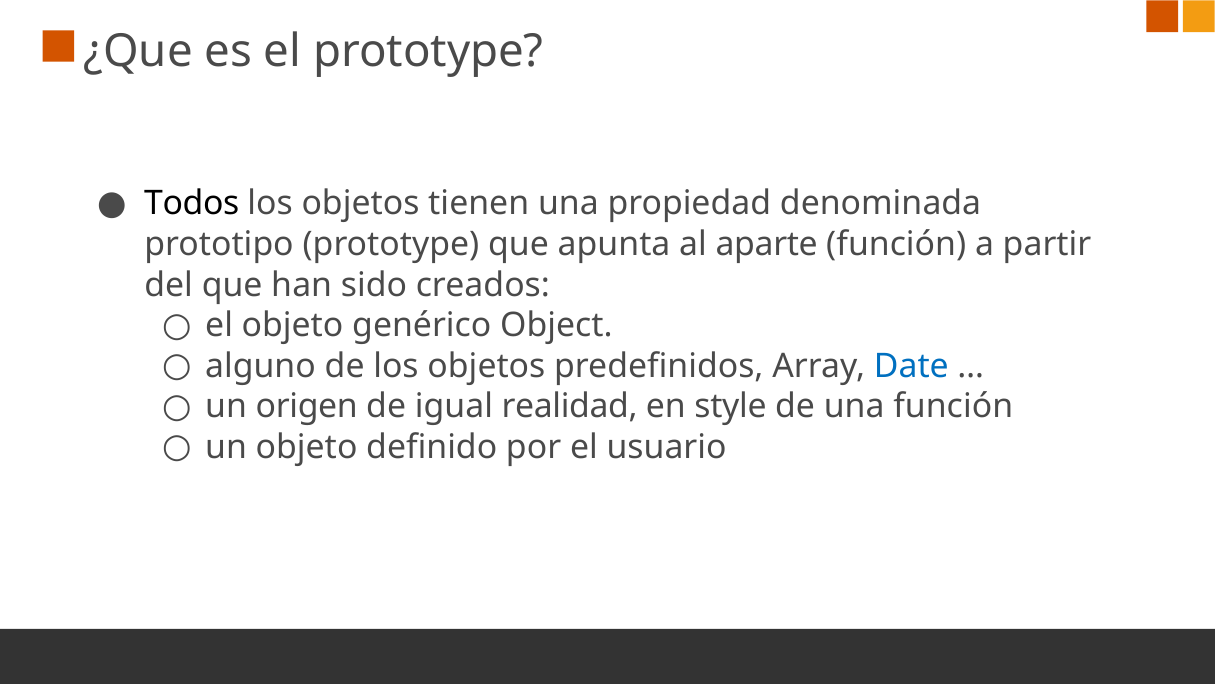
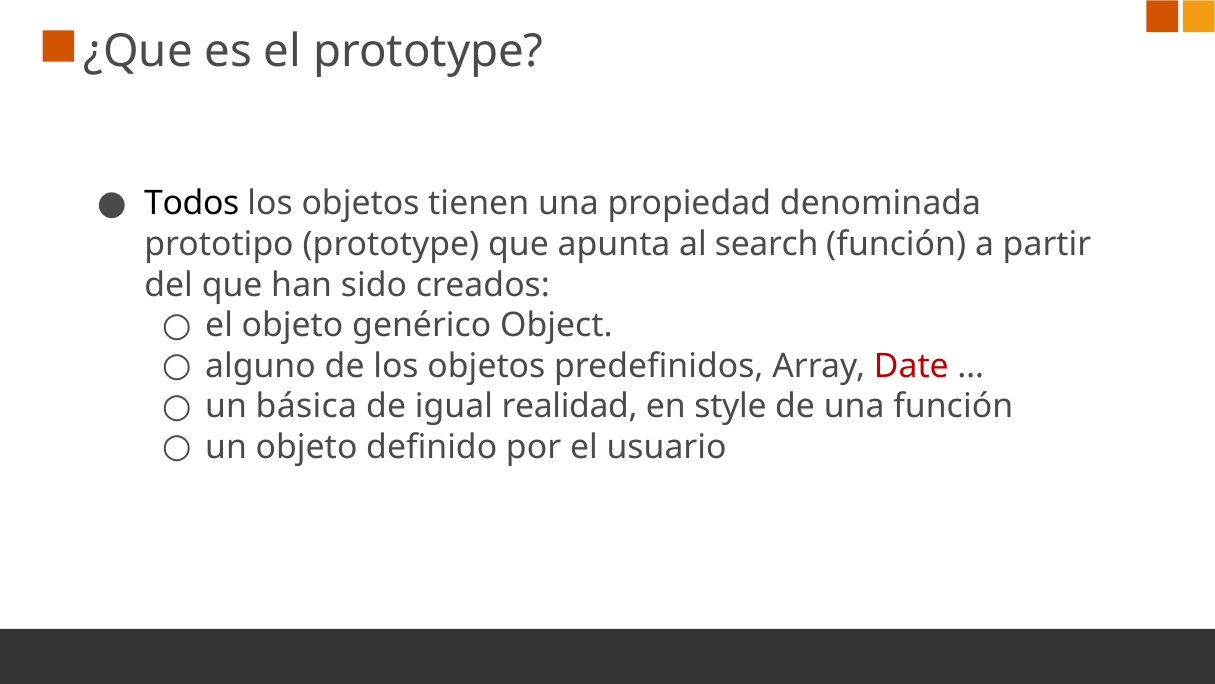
aparte: aparte -> search
Date colour: blue -> red
origen: origen -> básica
